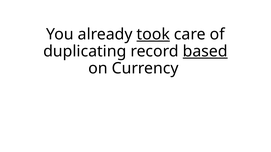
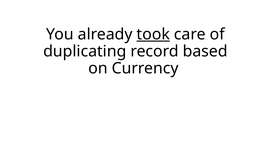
based underline: present -> none
